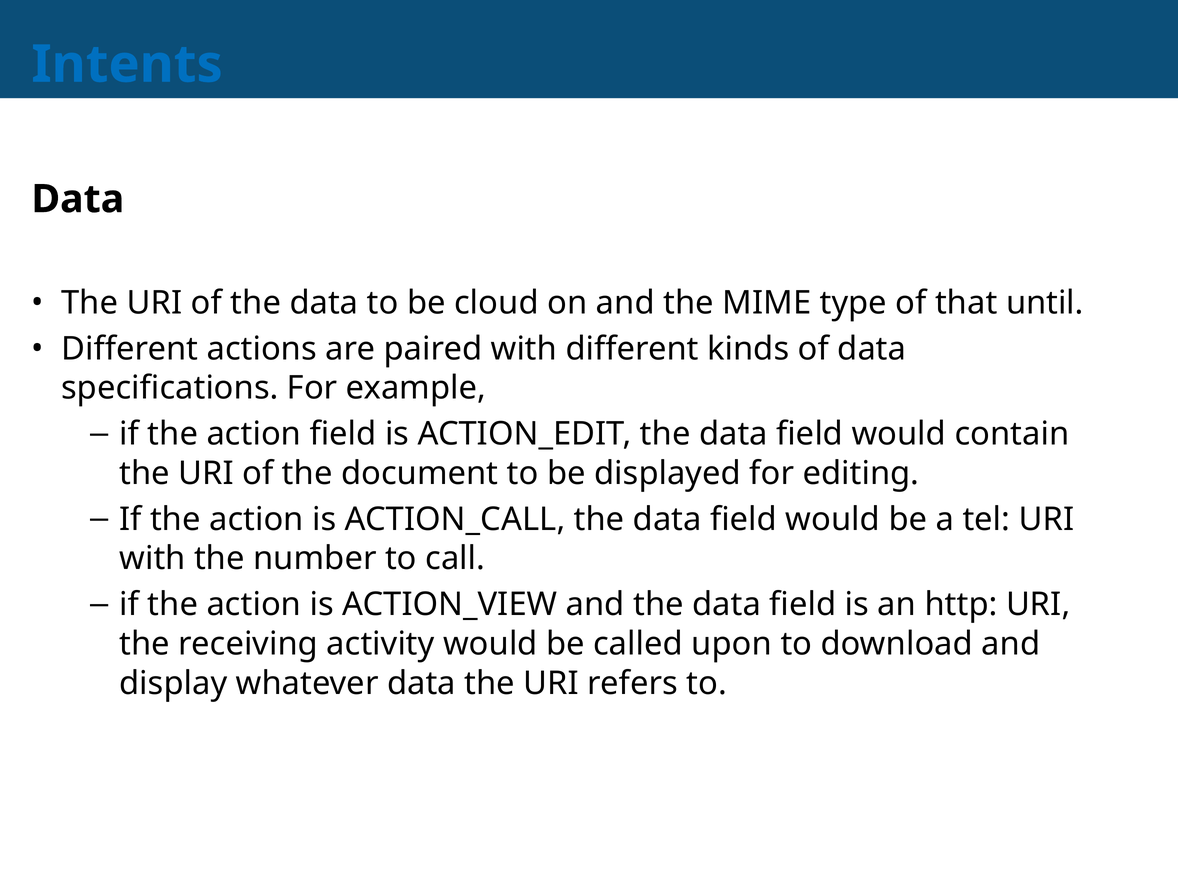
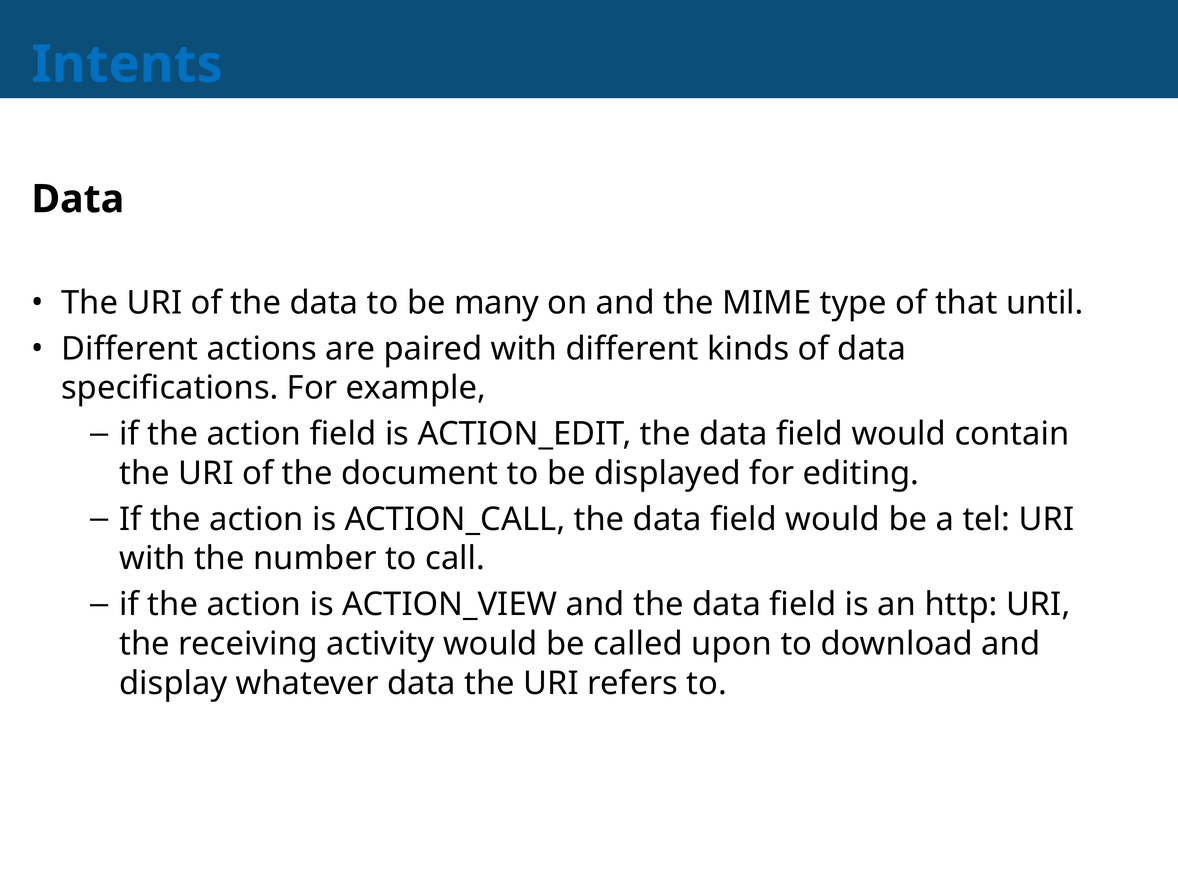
cloud: cloud -> many
